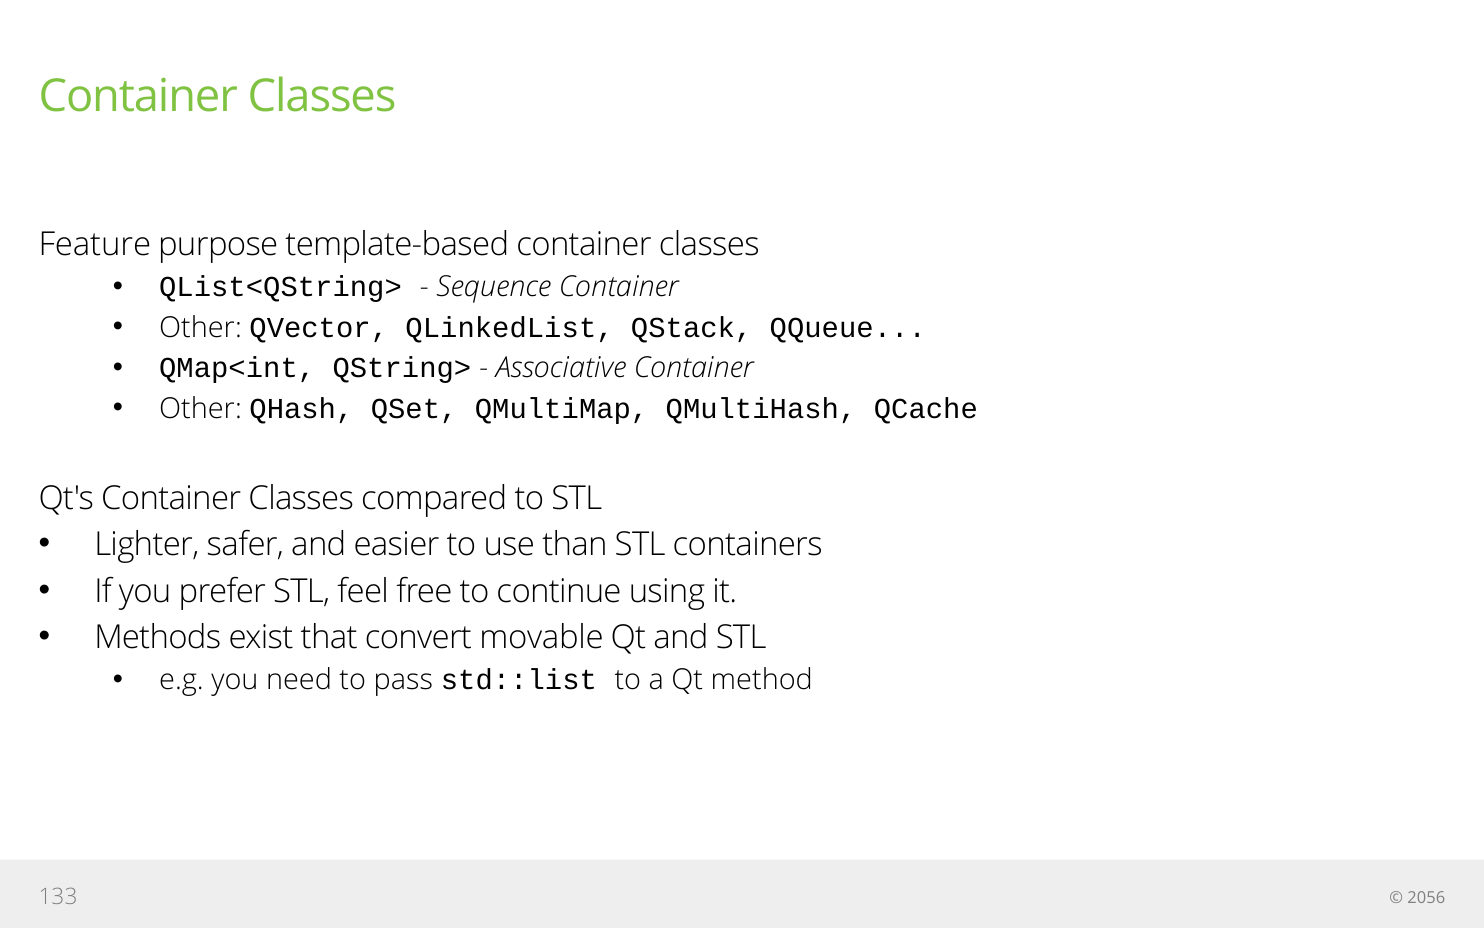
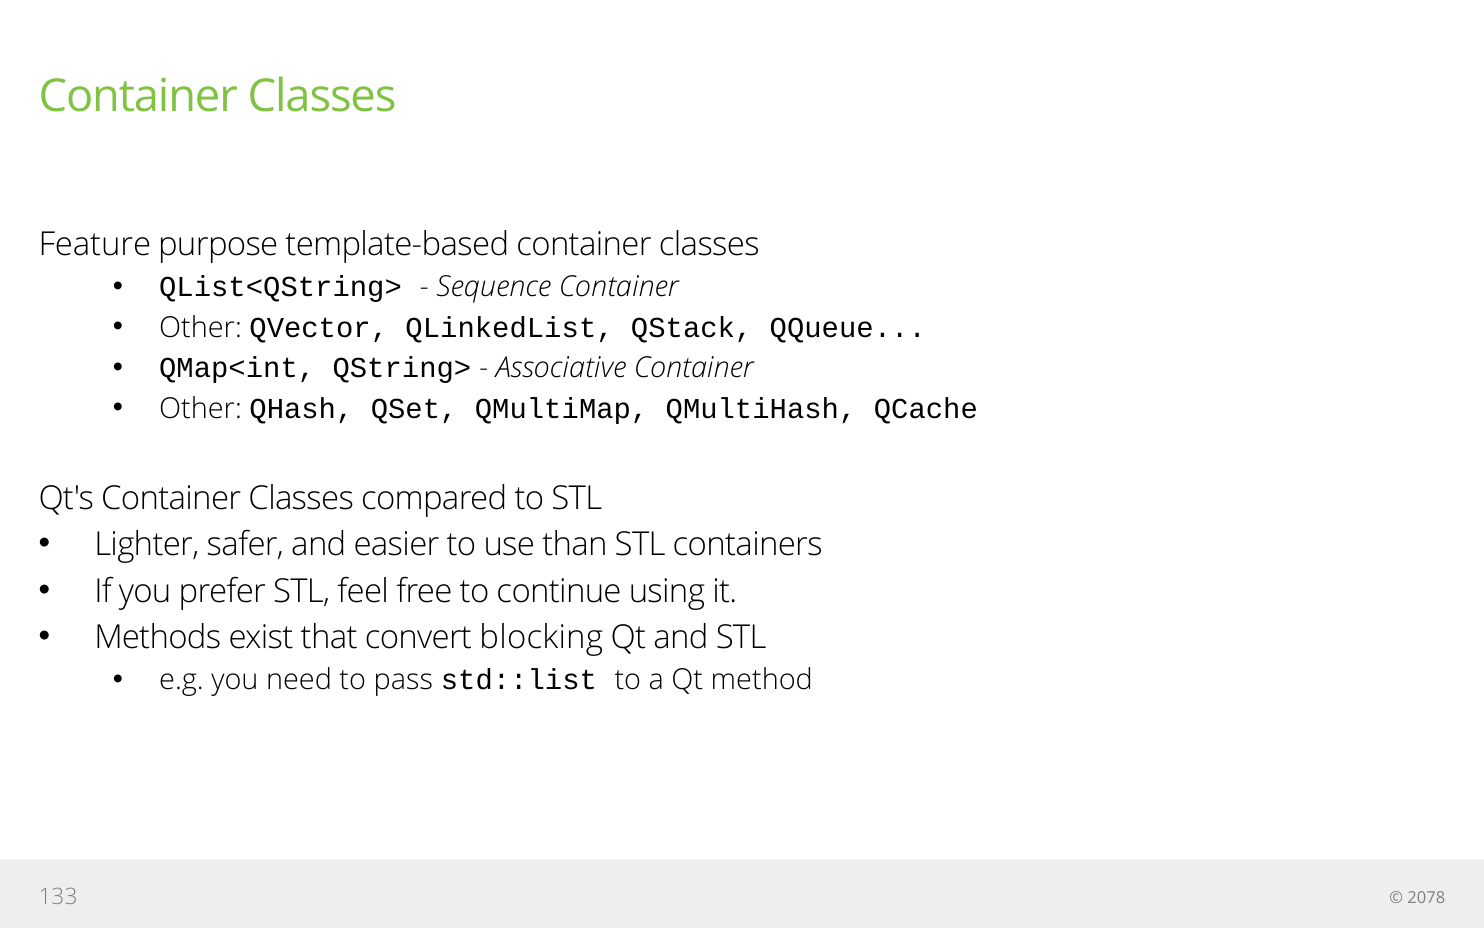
movable: movable -> blocking
2056: 2056 -> 2078
